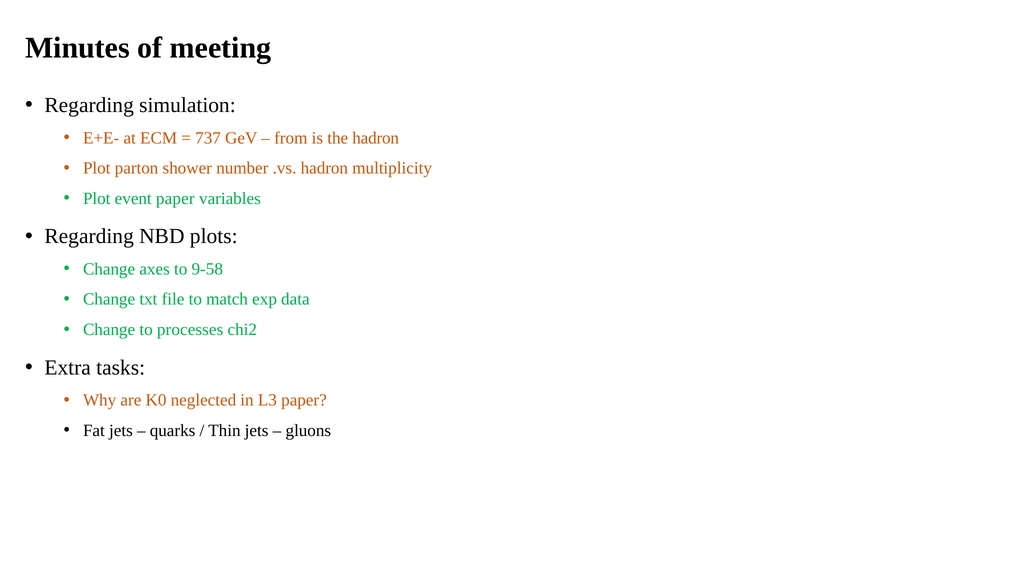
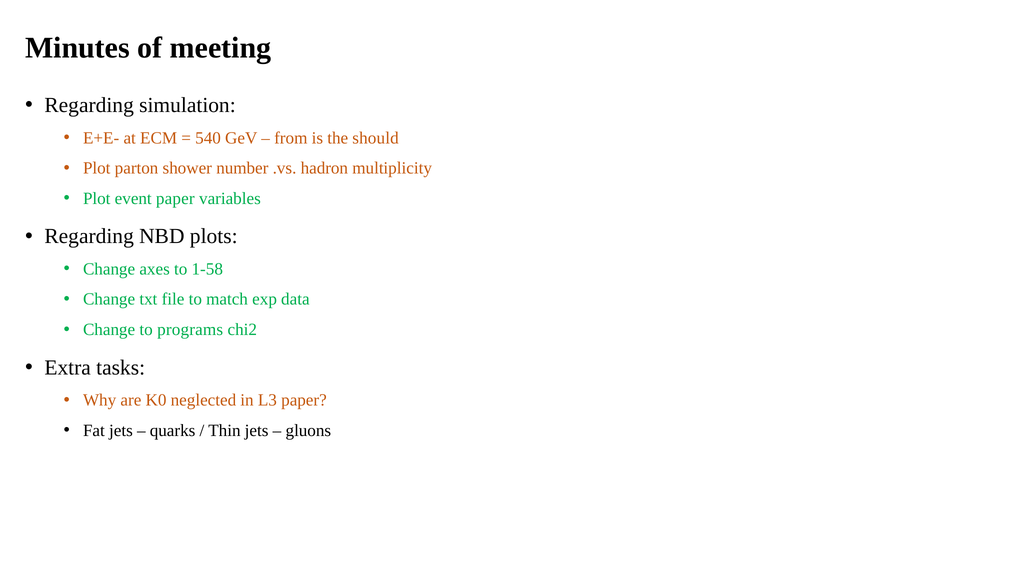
737: 737 -> 540
the hadron: hadron -> should
9-58: 9-58 -> 1-58
processes: processes -> programs
